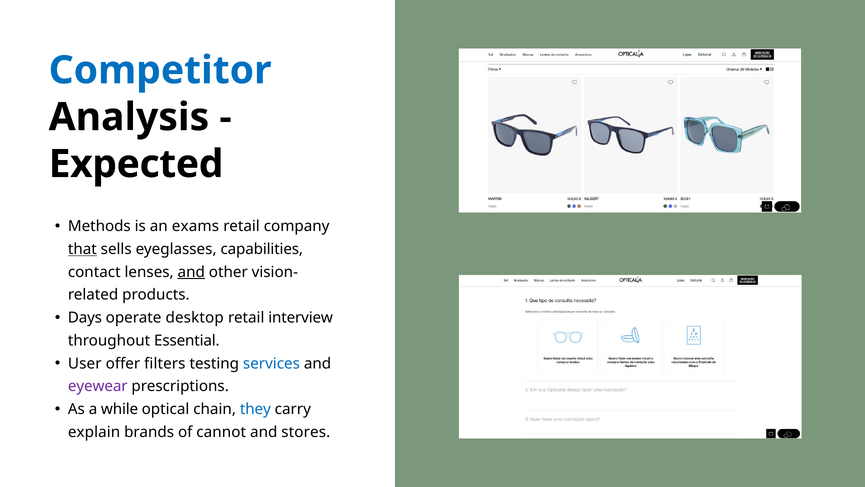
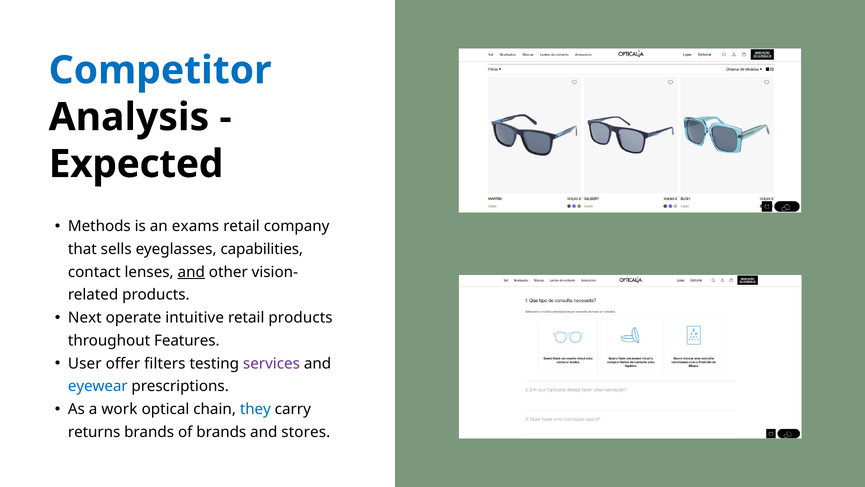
that underline: present -> none
Days: Days -> Next
desktop: desktop -> intuitive
retail interview: interview -> products
Essential: Essential -> Features
services colour: blue -> purple
eyewear colour: purple -> blue
while: while -> work
explain: explain -> returns
of cannot: cannot -> brands
